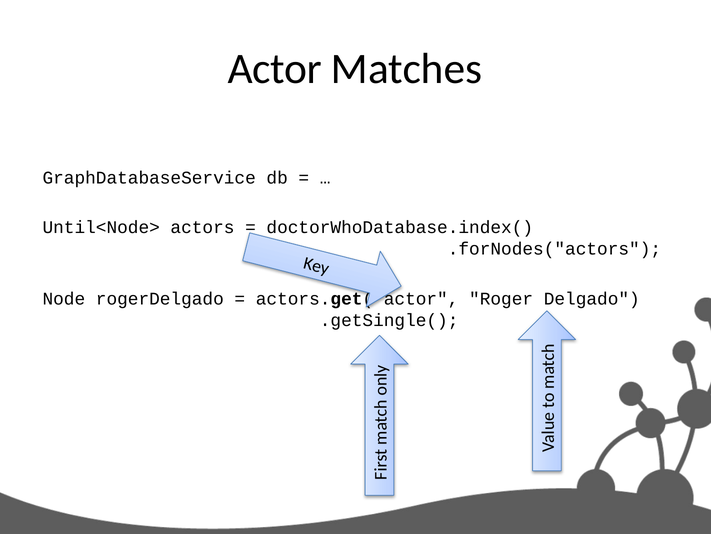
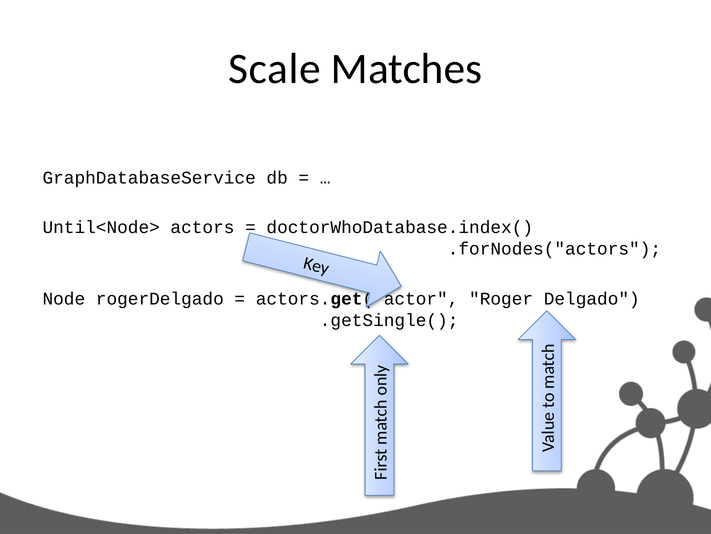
Actor: Actor -> Scale
